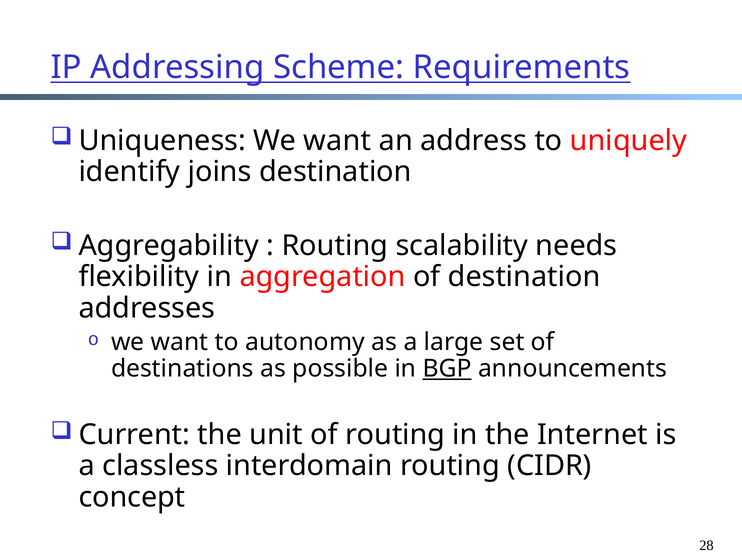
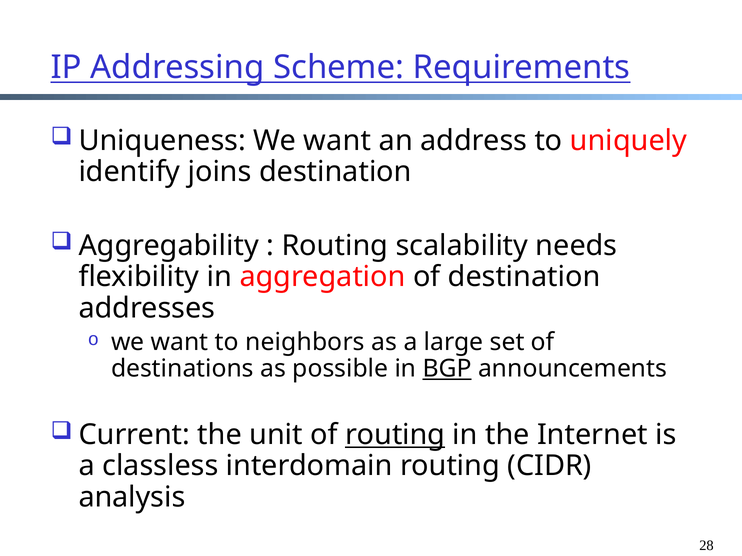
autonomy: autonomy -> neighbors
routing at (395, 435) underline: none -> present
concept: concept -> analysis
